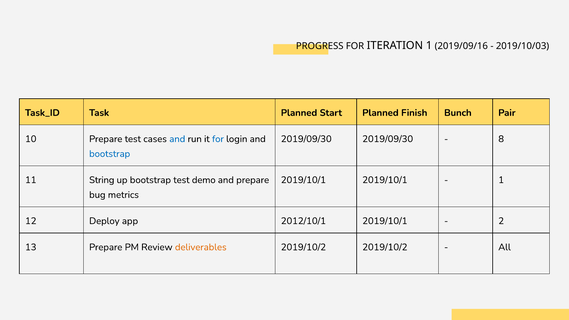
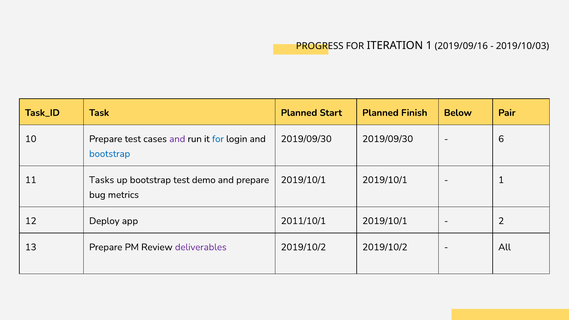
Bunch: Bunch -> Below
and at (177, 139) colour: blue -> purple
8: 8 -> 6
String: String -> Tasks
2012/10/1: 2012/10/1 -> 2011/10/1
deliverables colour: orange -> purple
